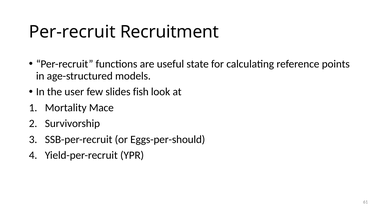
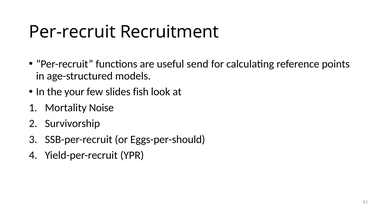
state: state -> send
user: user -> your
Mace: Mace -> Noise
